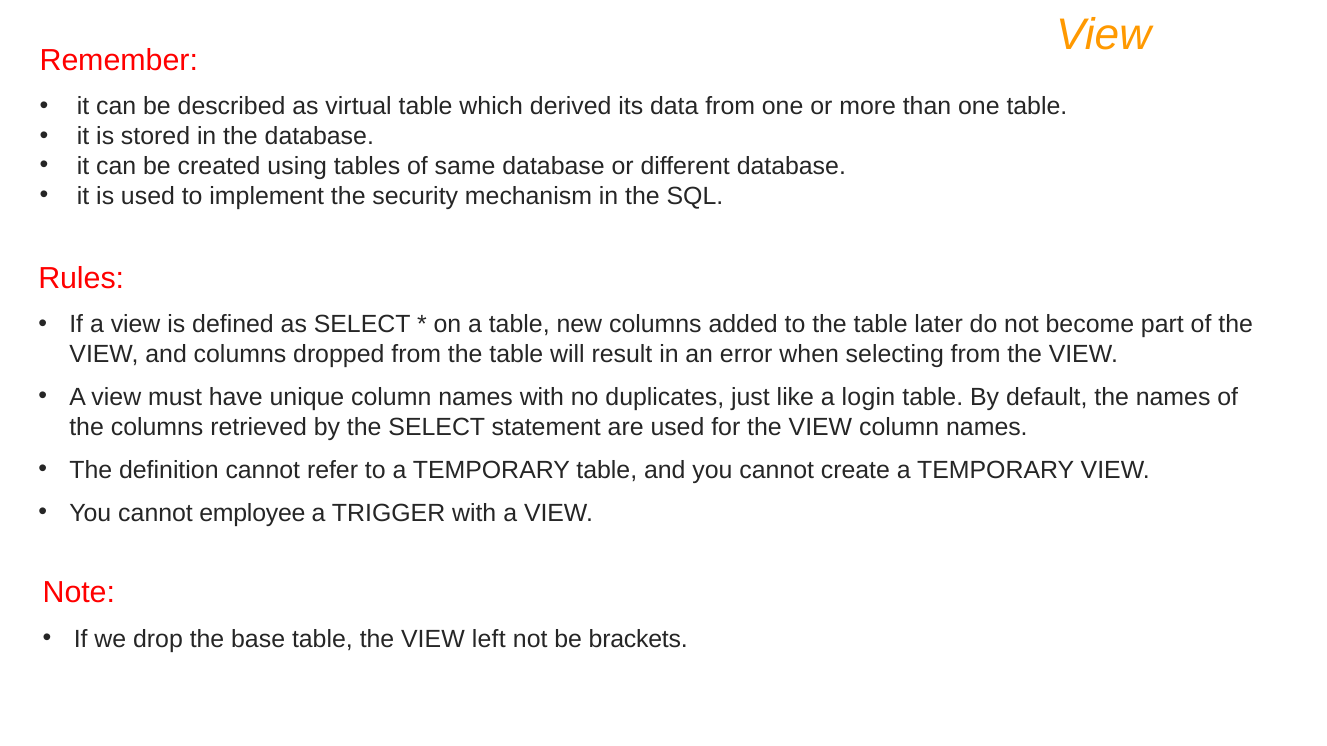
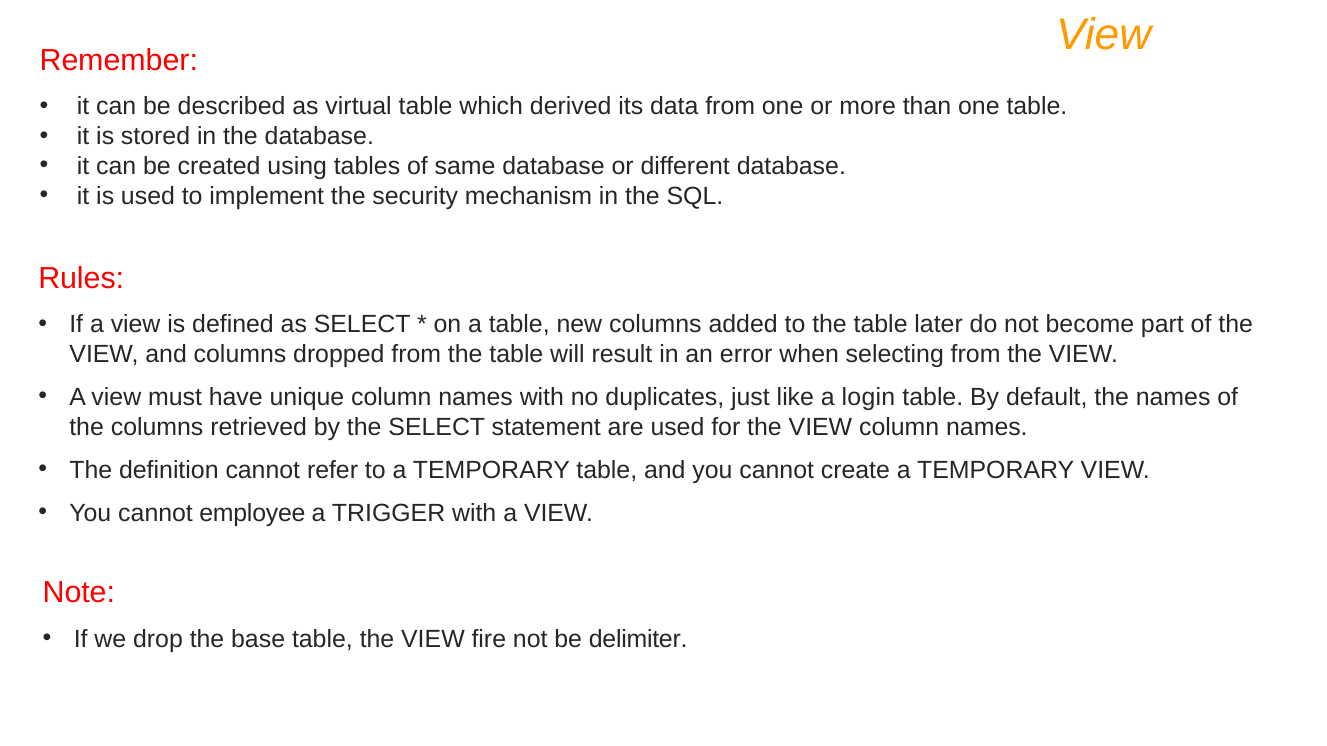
left: left -> fire
brackets: brackets -> delimiter
